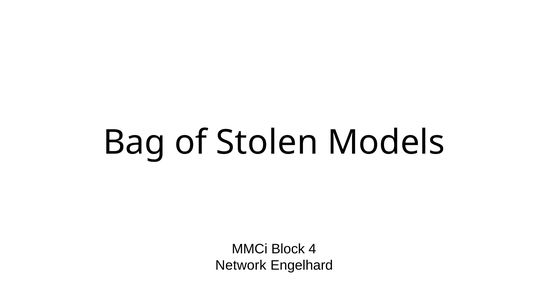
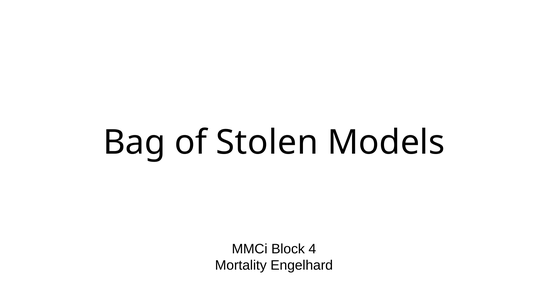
Network: Network -> Mortality
